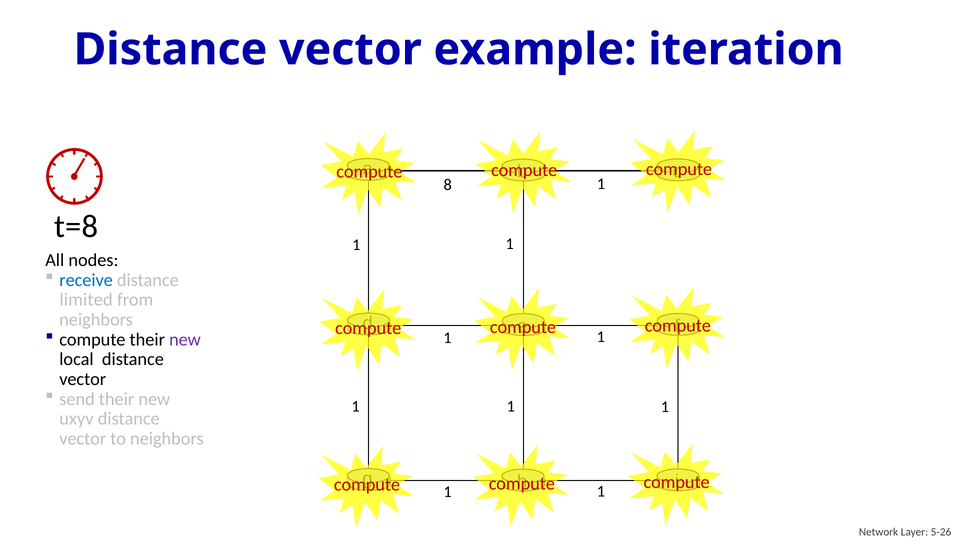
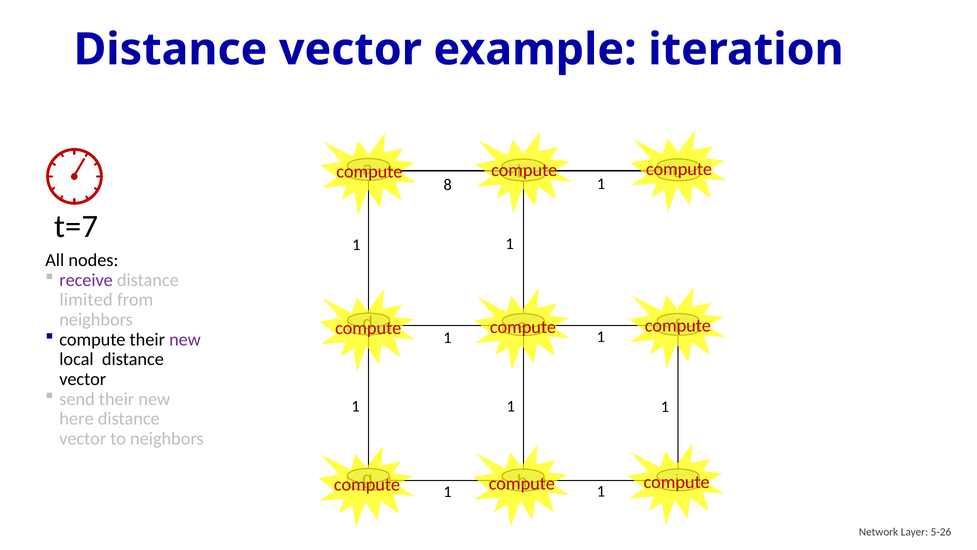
t=8: t=8 -> t=7
receive colour: blue -> purple
uxyv: uxyv -> here
